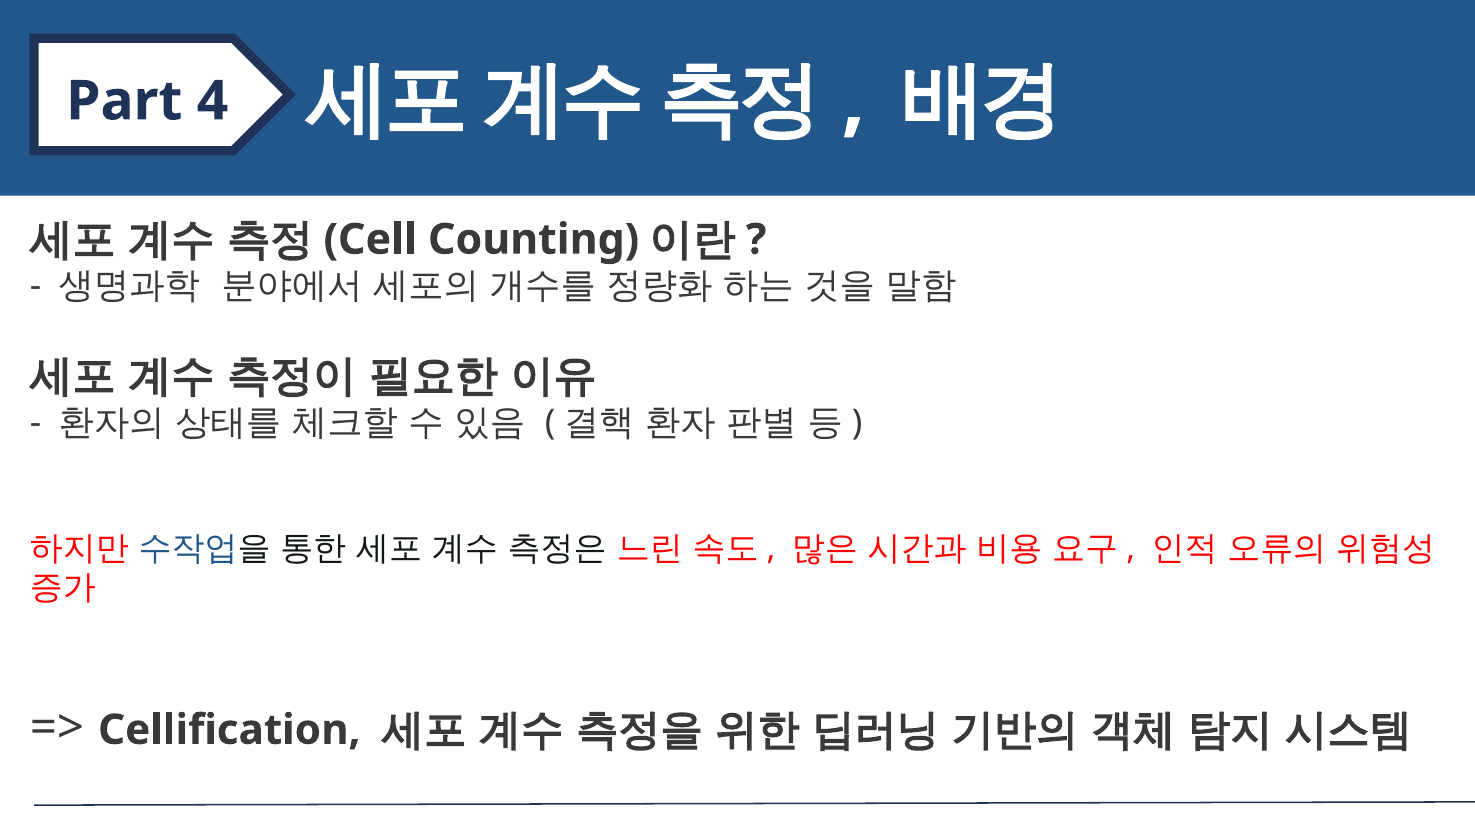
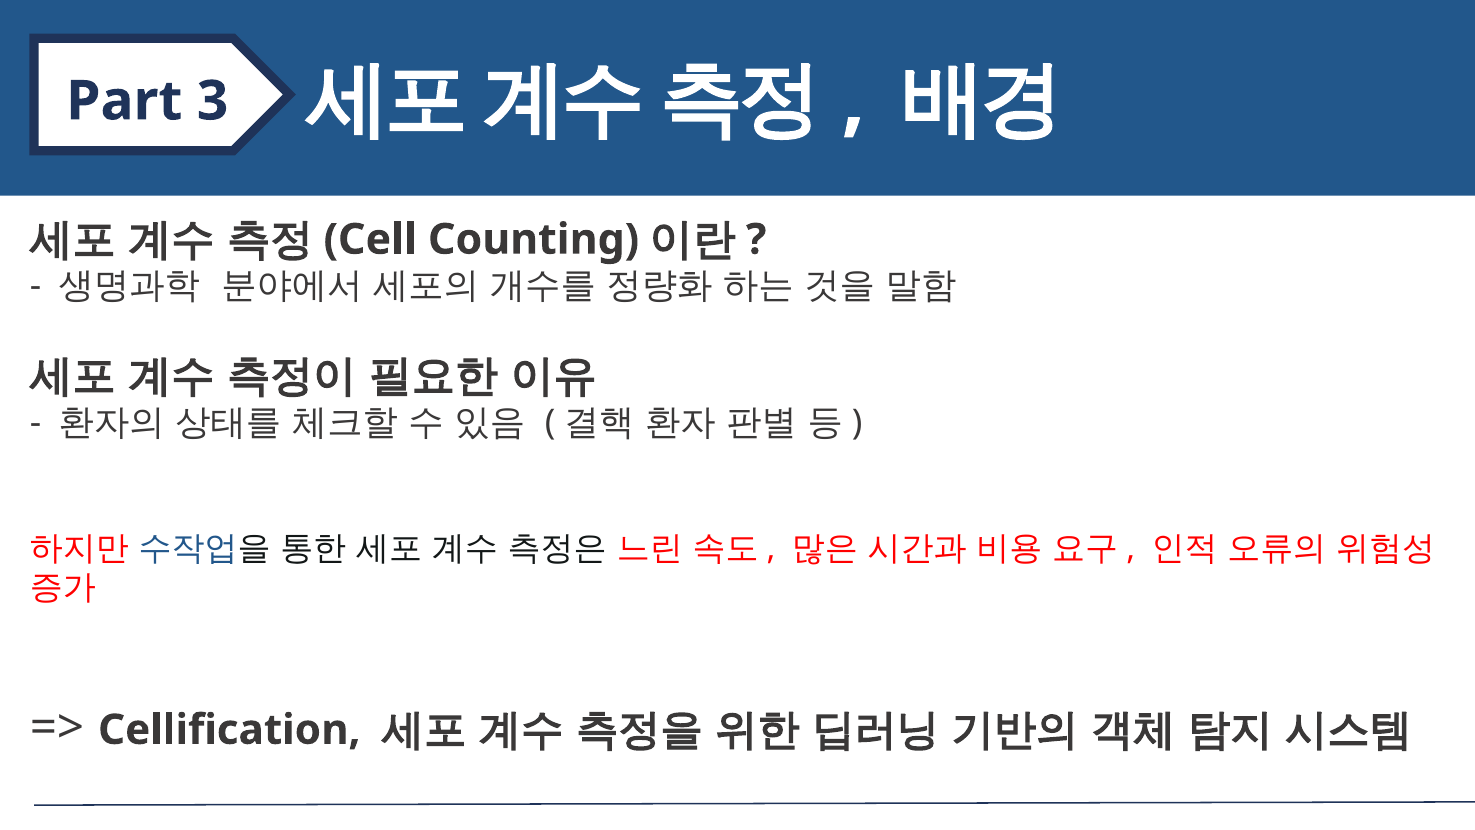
4: 4 -> 3
